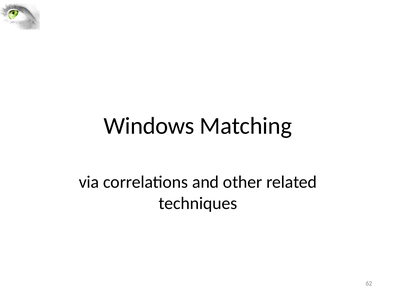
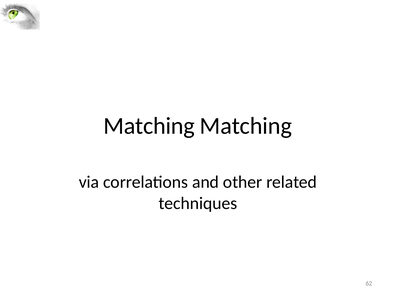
Windows at (149, 126): Windows -> Matching
